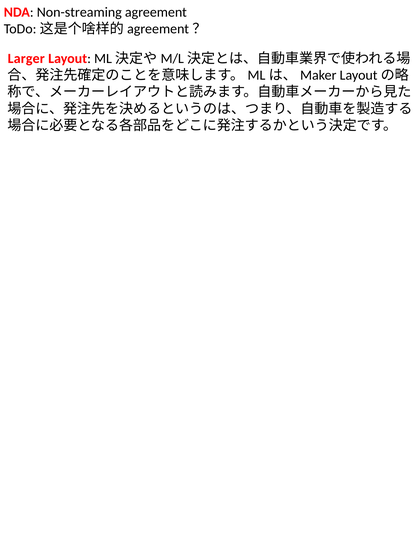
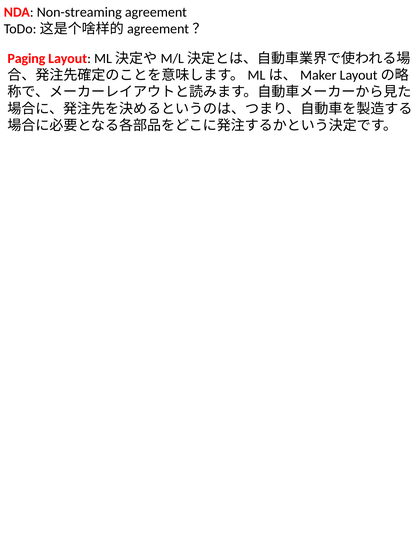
Larger: Larger -> Paging
